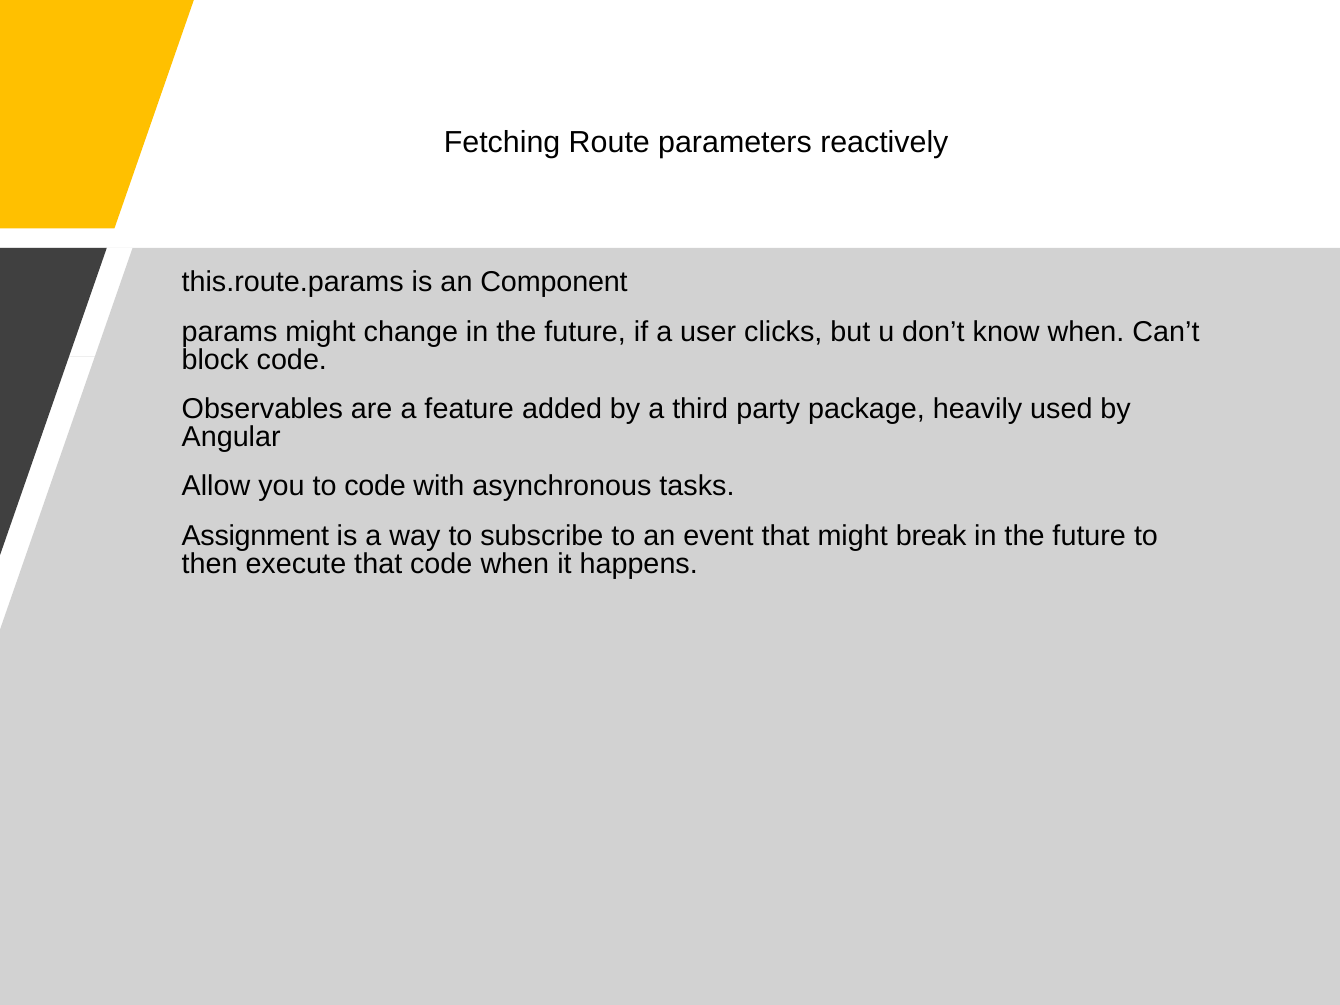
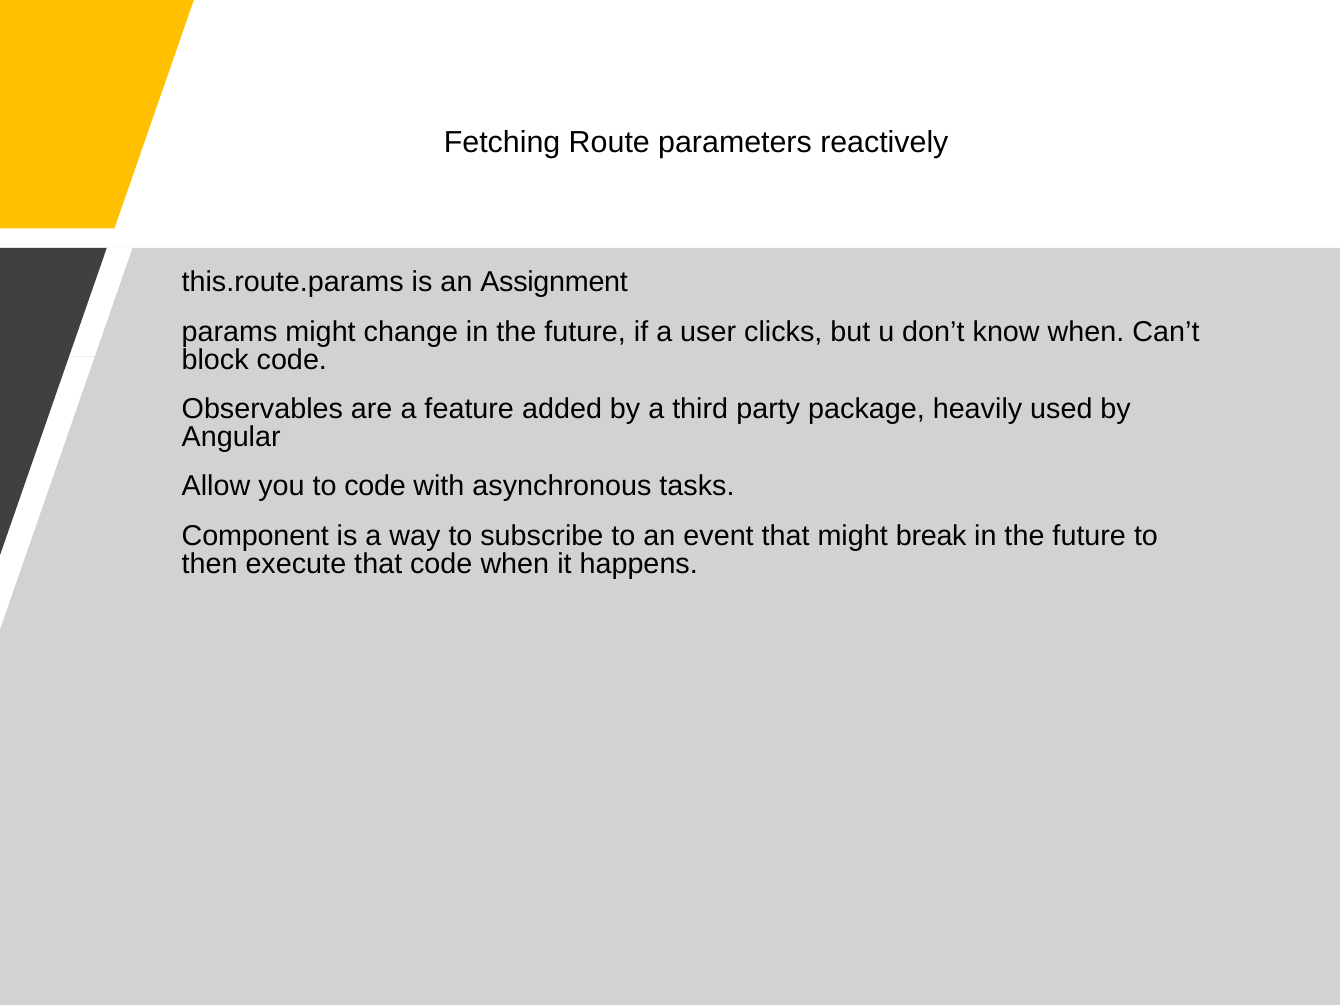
Component: Component -> Assignment
Assignment: Assignment -> Component
